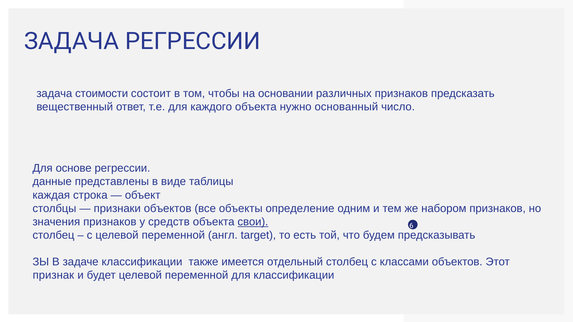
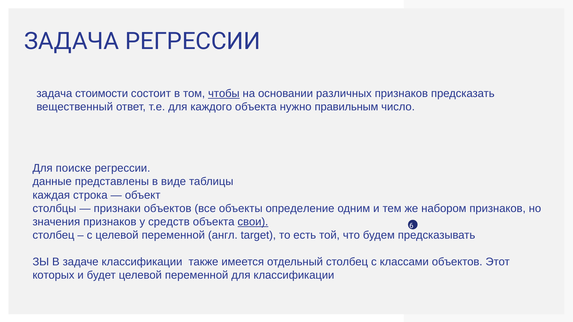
чтобы underline: none -> present
основанный: основанный -> правильным
основе: основе -> поиске
признак: признак -> которых
